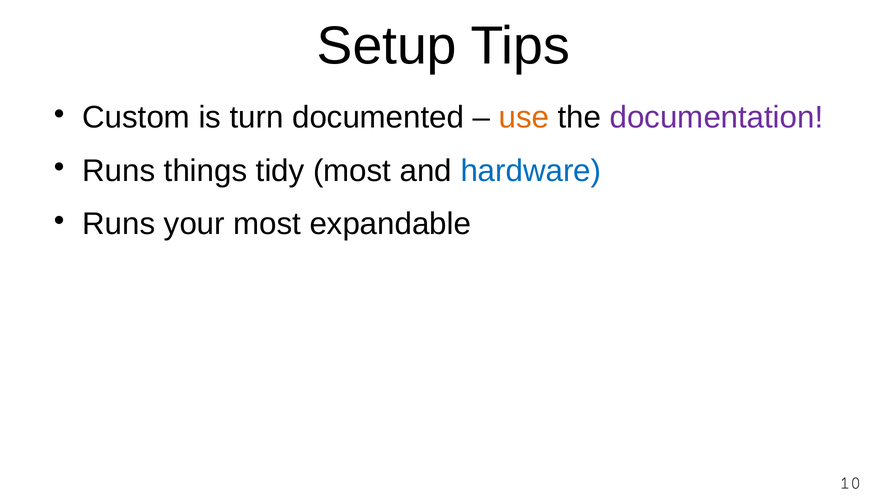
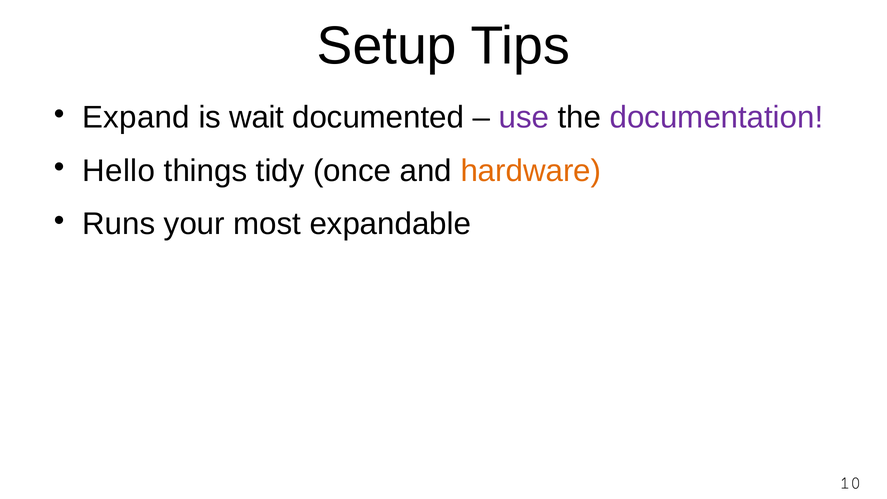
Custom: Custom -> Expand
turn: turn -> wait
use colour: orange -> purple
Runs at (119, 171): Runs -> Hello
tidy most: most -> once
hardware colour: blue -> orange
